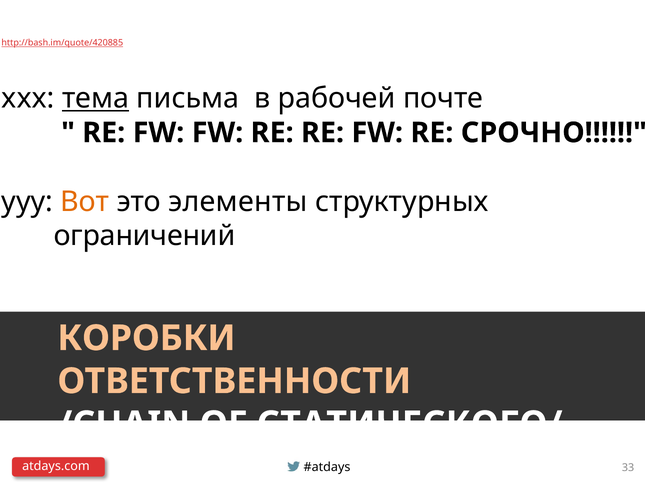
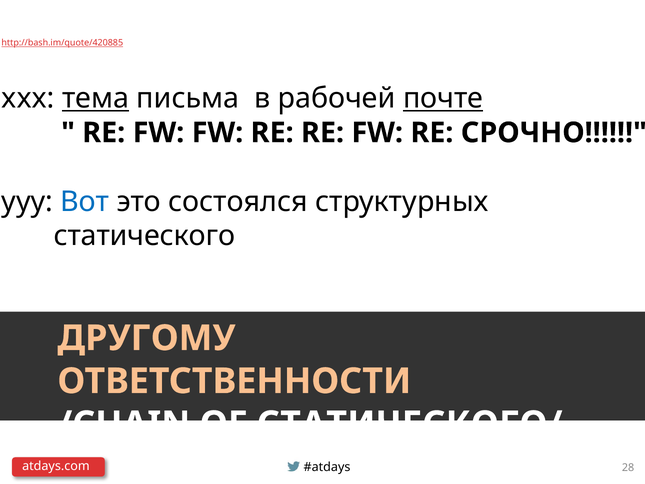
почте underline: none -> present
Вот colour: orange -> blue
элементы: элементы -> состоялся
ограничений: ограничений -> статического
КОРОБКИ: КОРОБКИ -> ДРУГОМУ
33: 33 -> 28
